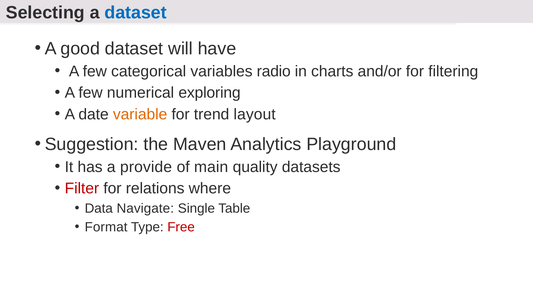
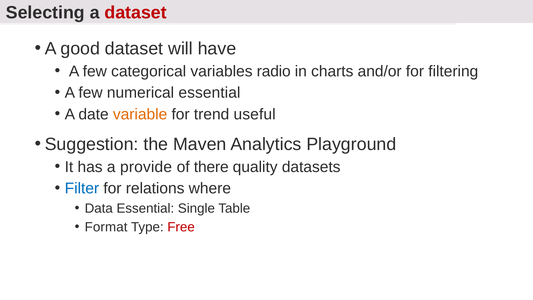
dataset at (136, 13) colour: blue -> red
numerical exploring: exploring -> essential
layout: layout -> useful
main: main -> there
Filter colour: red -> blue
Data Navigate: Navigate -> Essential
